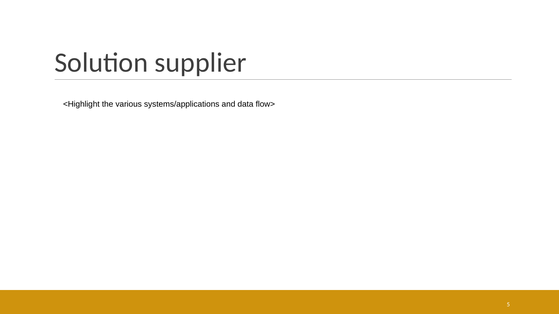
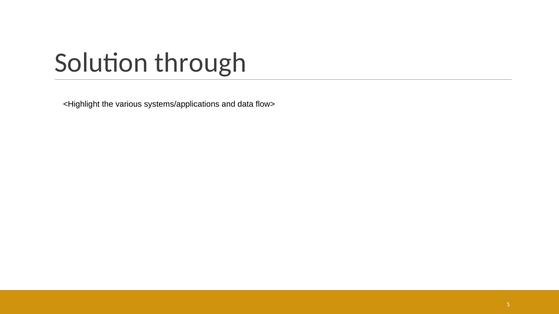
supplier: supplier -> through
